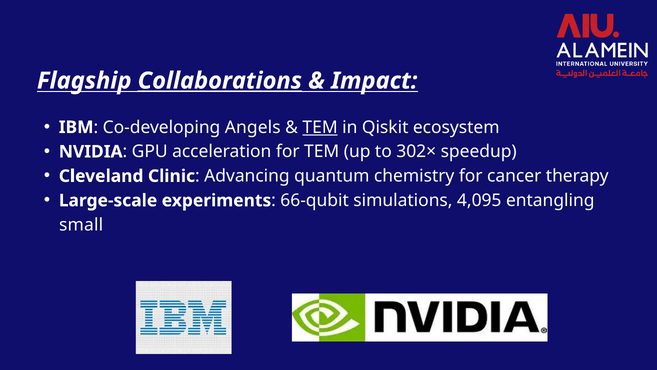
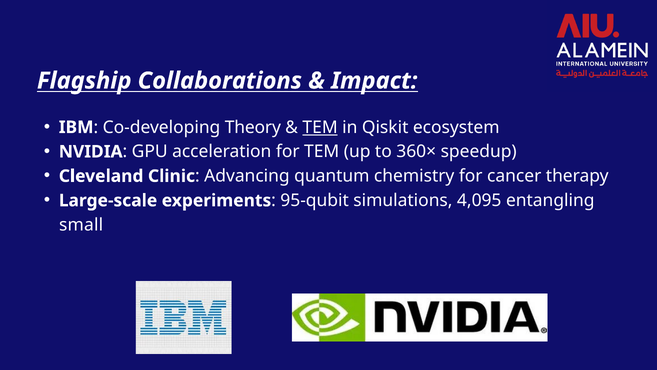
Collaborations underline: present -> none
Angels: Angels -> Theory
302×: 302× -> 360×
66-qubit: 66-qubit -> 95-qubit
